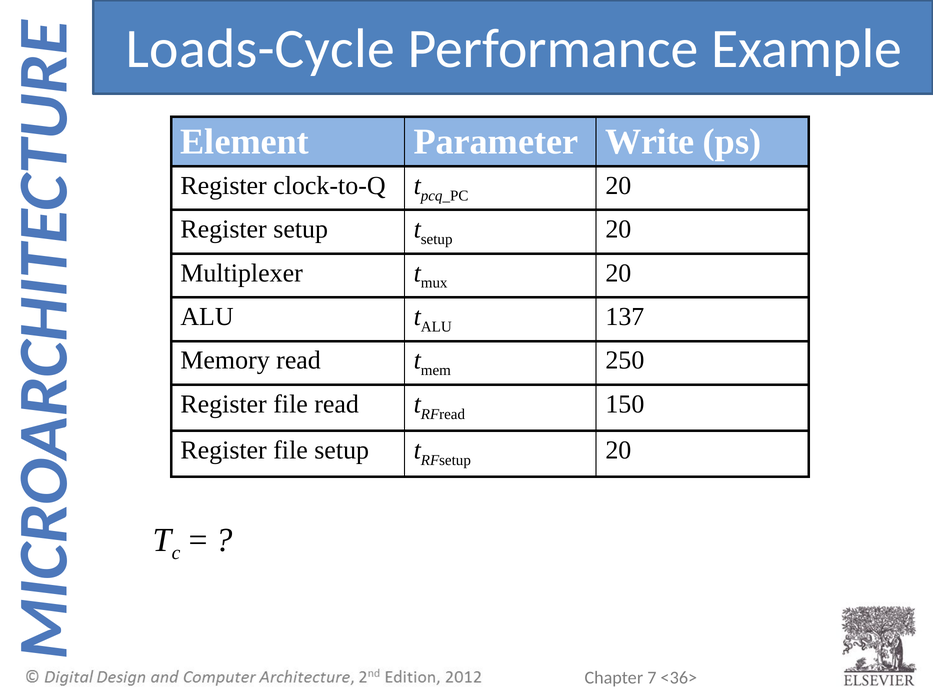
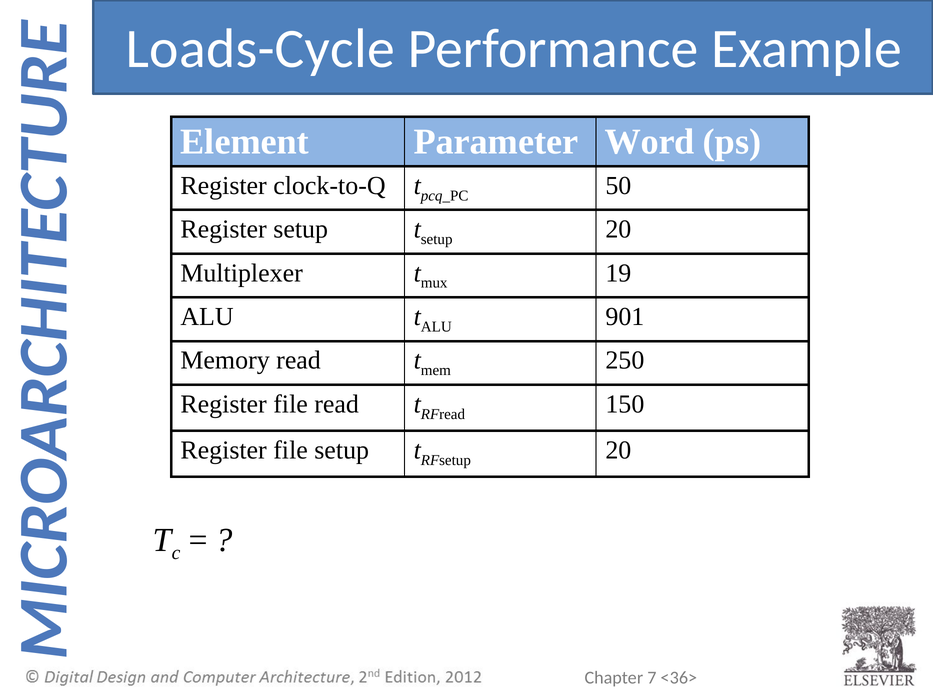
Write: Write -> Word
20 at (618, 185): 20 -> 50
20 at (618, 273): 20 -> 19
137: 137 -> 901
